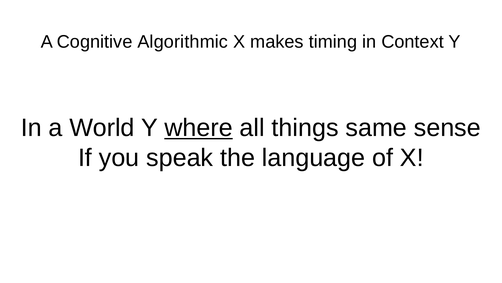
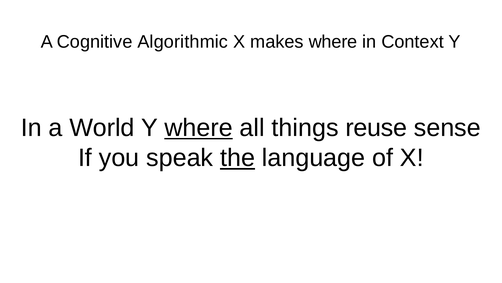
makes timing: timing -> where
same: same -> reuse
the underline: none -> present
